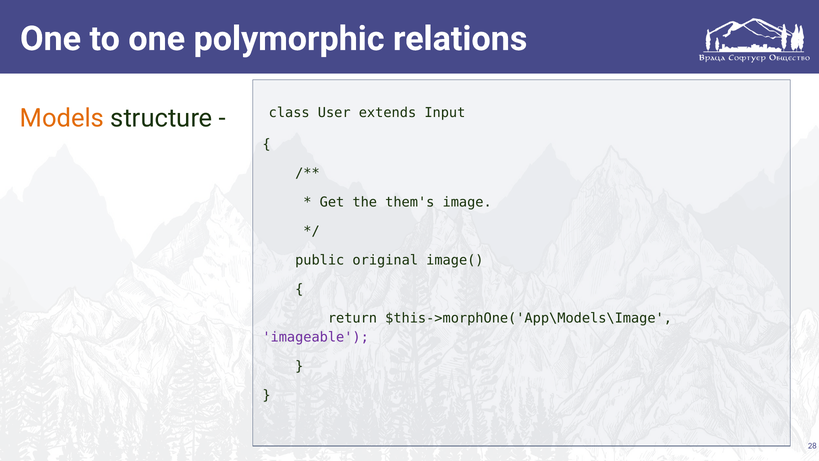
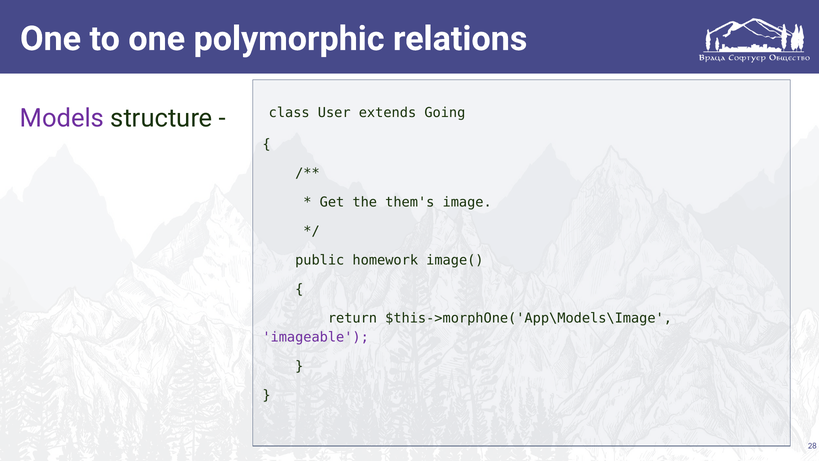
Input: Input -> Going
Models colour: orange -> purple
original: original -> homework
